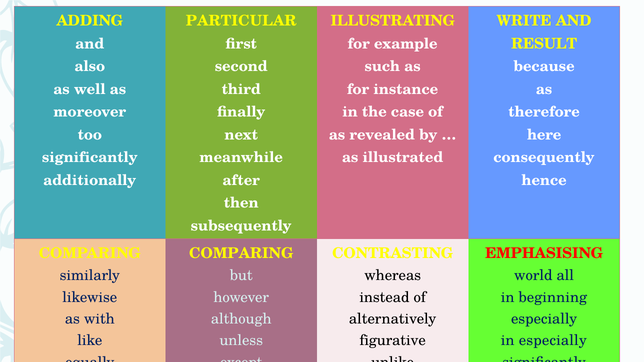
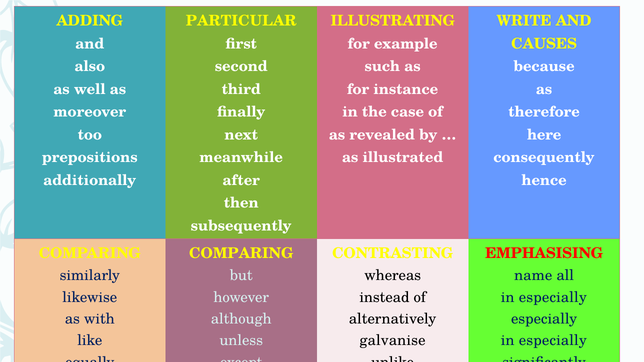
RESULT: RESULT -> CAUSES
significantly at (90, 158): significantly -> prepositions
world: world -> name
beginning at (553, 297): beginning -> especially
figurative: figurative -> galvanise
